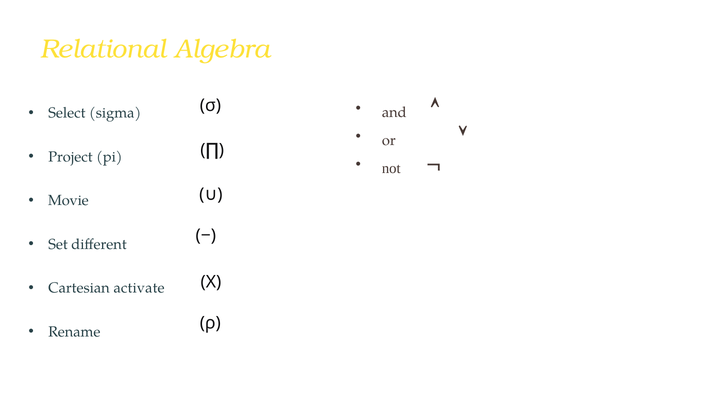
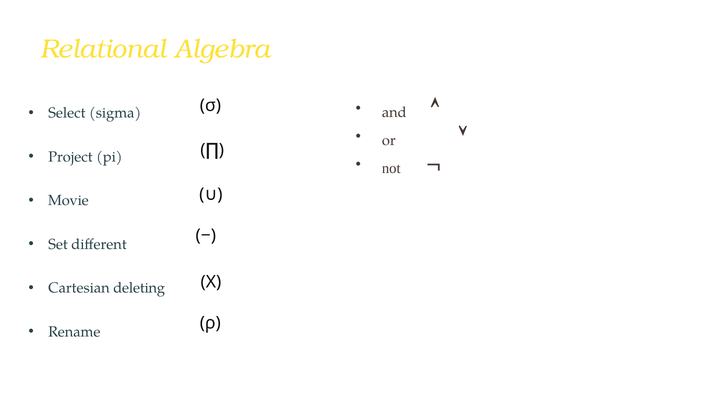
activate: activate -> deleting
